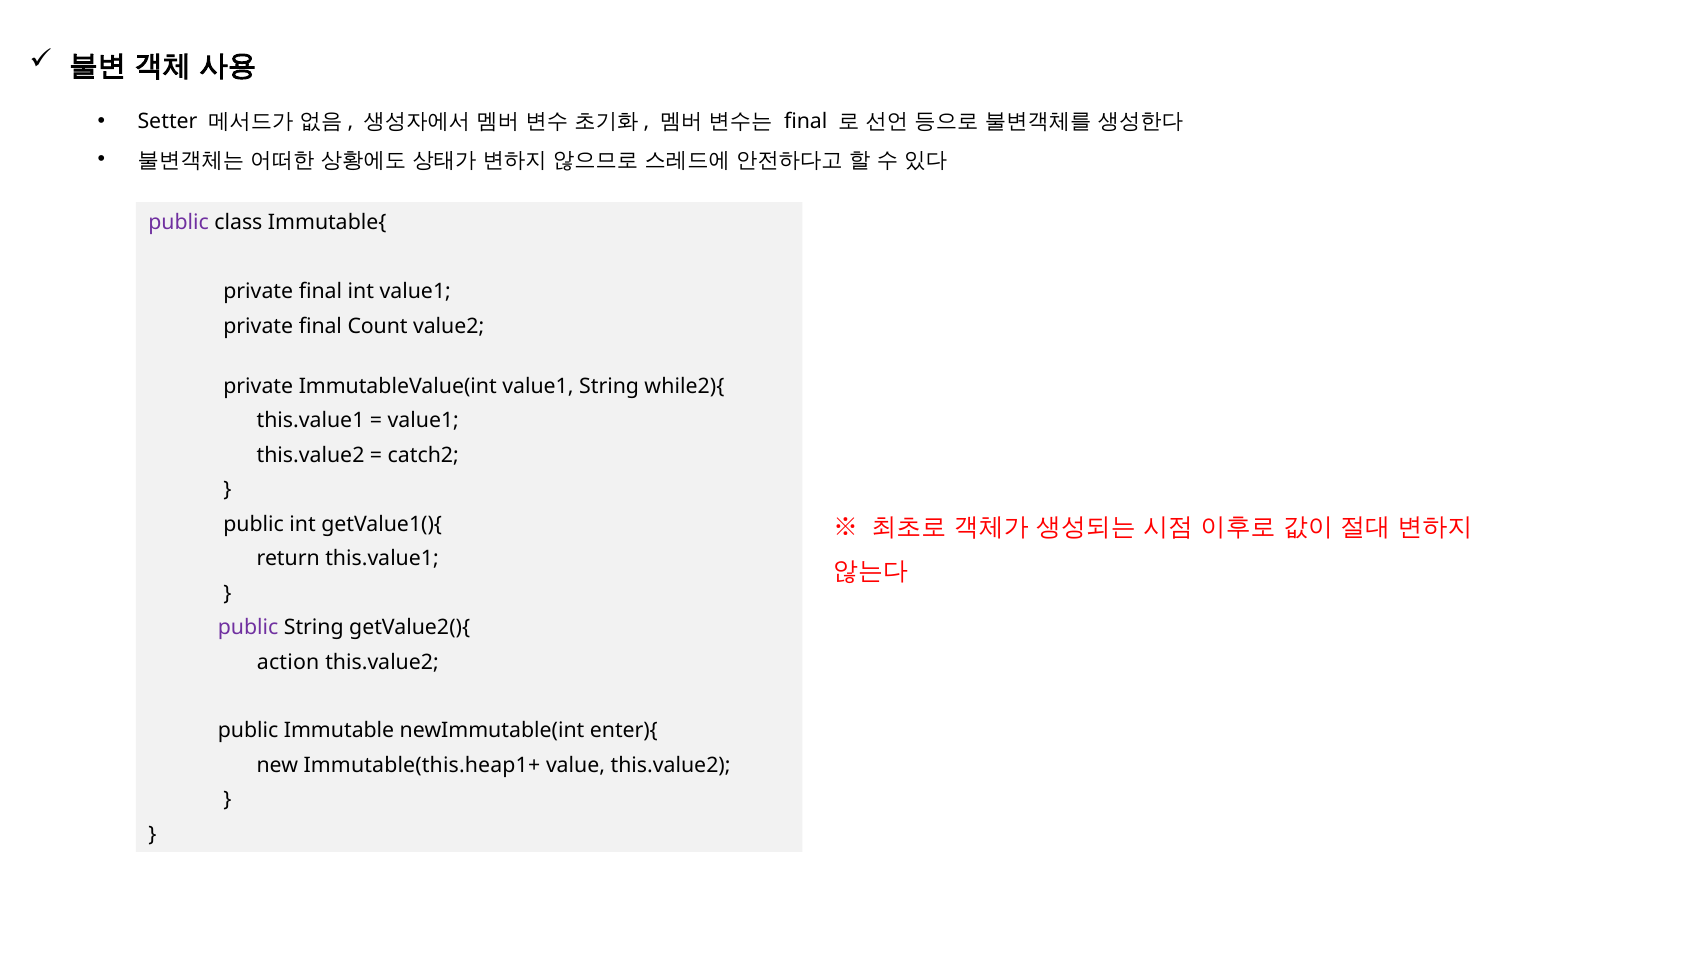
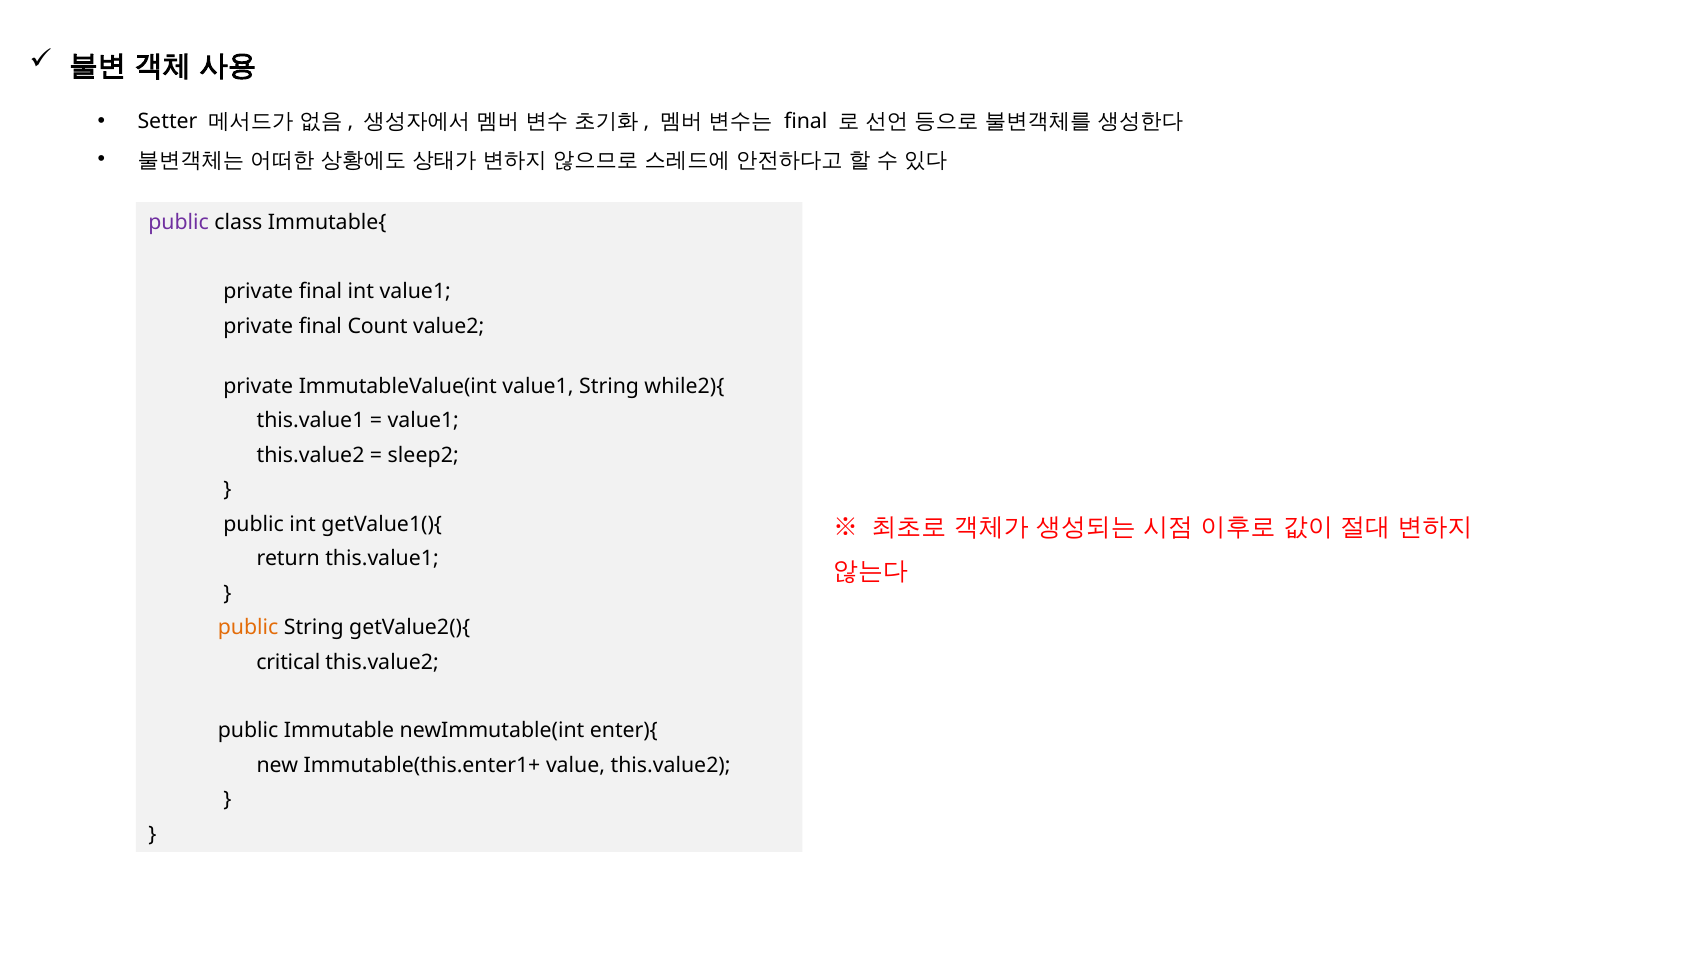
catch2: catch2 -> sleep2
public at (248, 627) colour: purple -> orange
action: action -> critical
Immutable(this.heap1+: Immutable(this.heap1+ -> Immutable(this.enter1+
